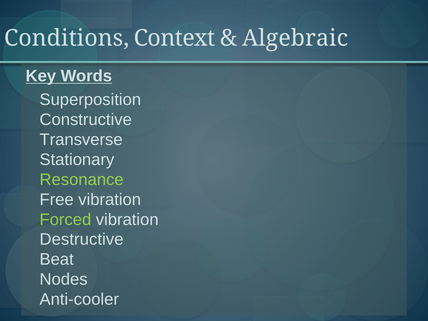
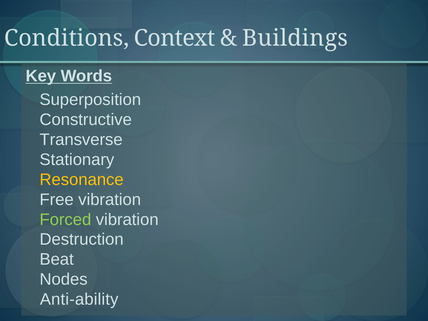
Algebraic: Algebraic -> Buildings
Resonance colour: light green -> yellow
Destructive: Destructive -> Destruction
Anti-cooler: Anti-cooler -> Anti-ability
